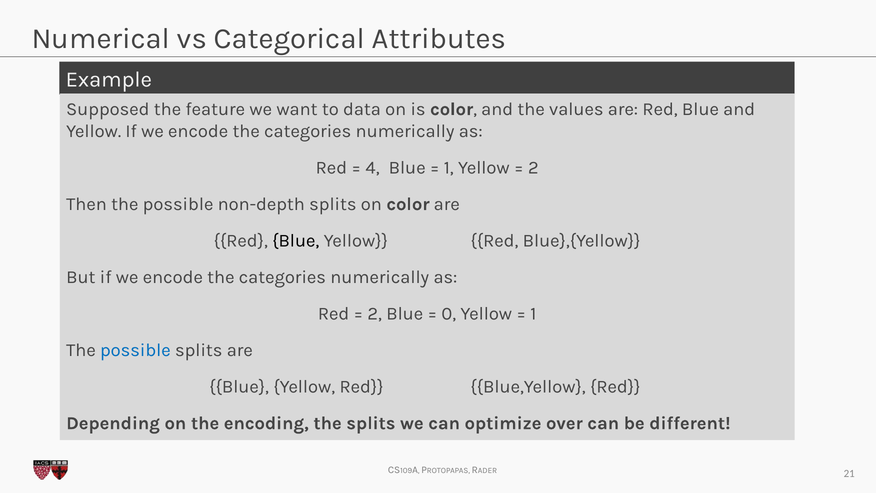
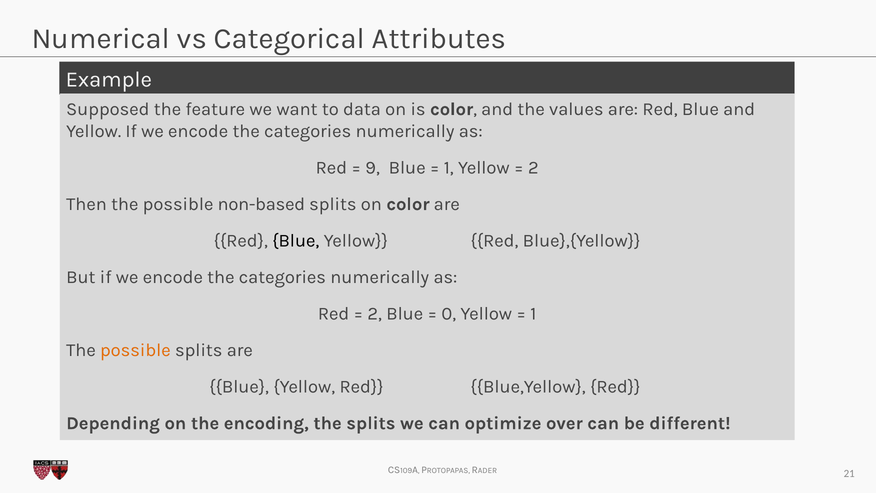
4: 4 -> 9
non-depth: non-depth -> non-based
possible at (135, 350) colour: blue -> orange
